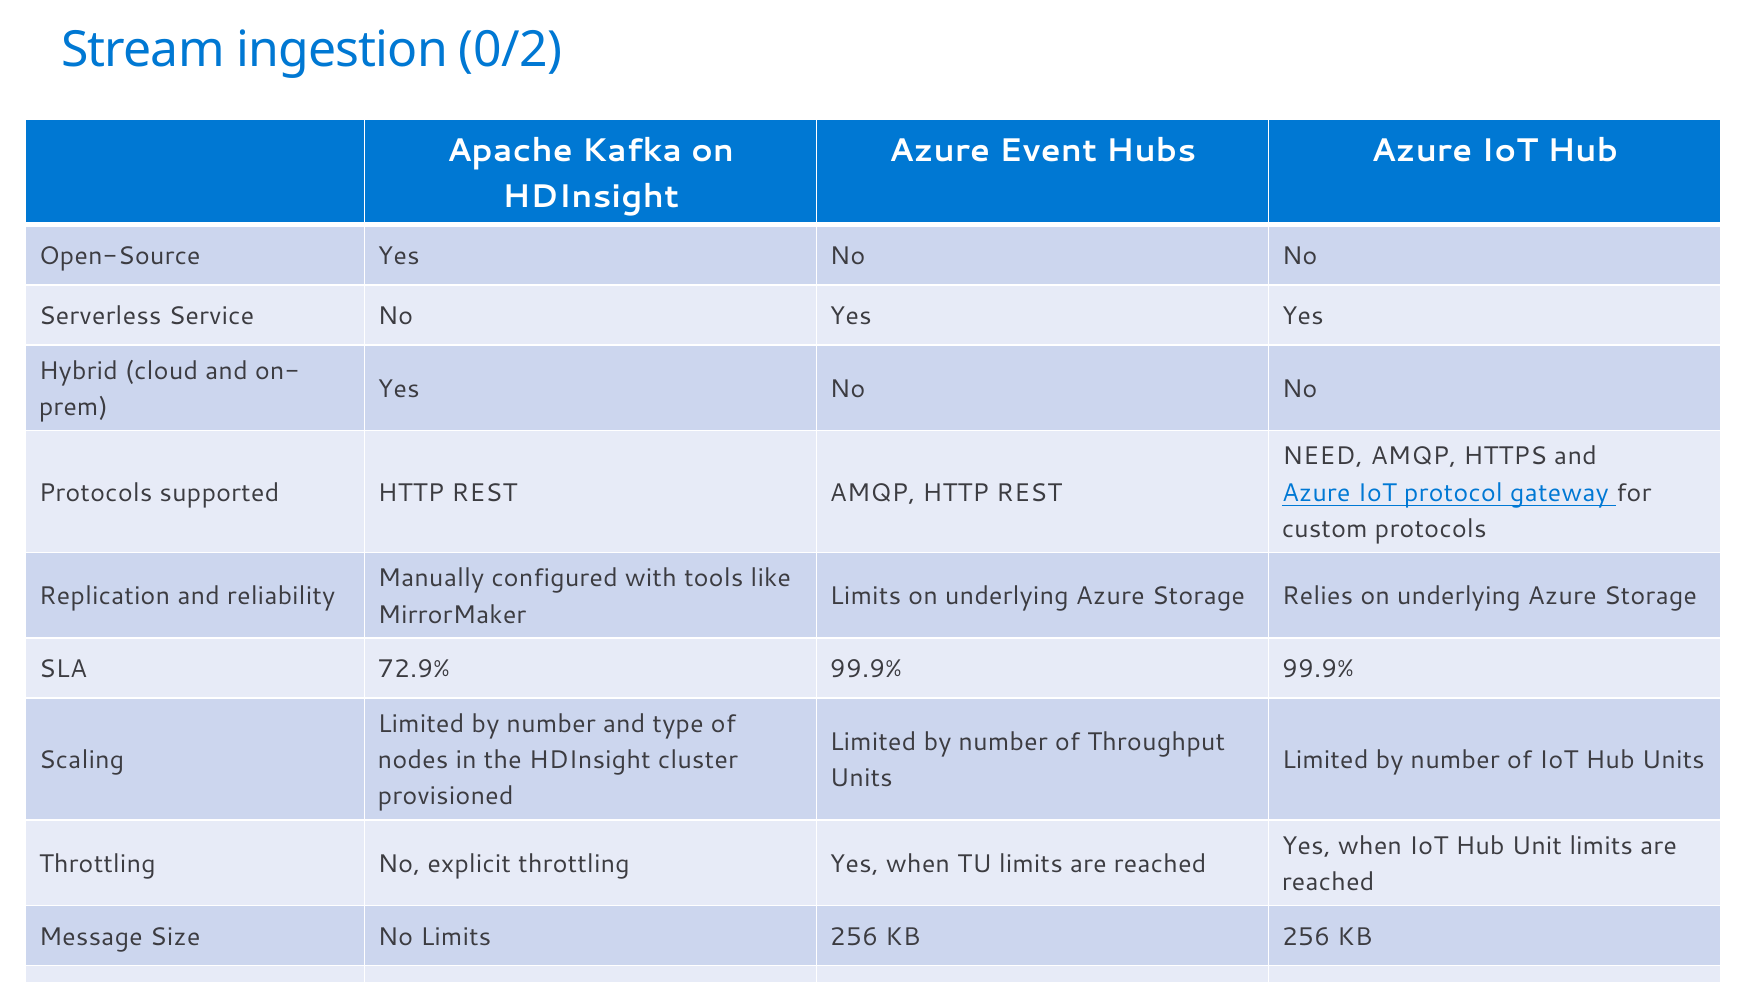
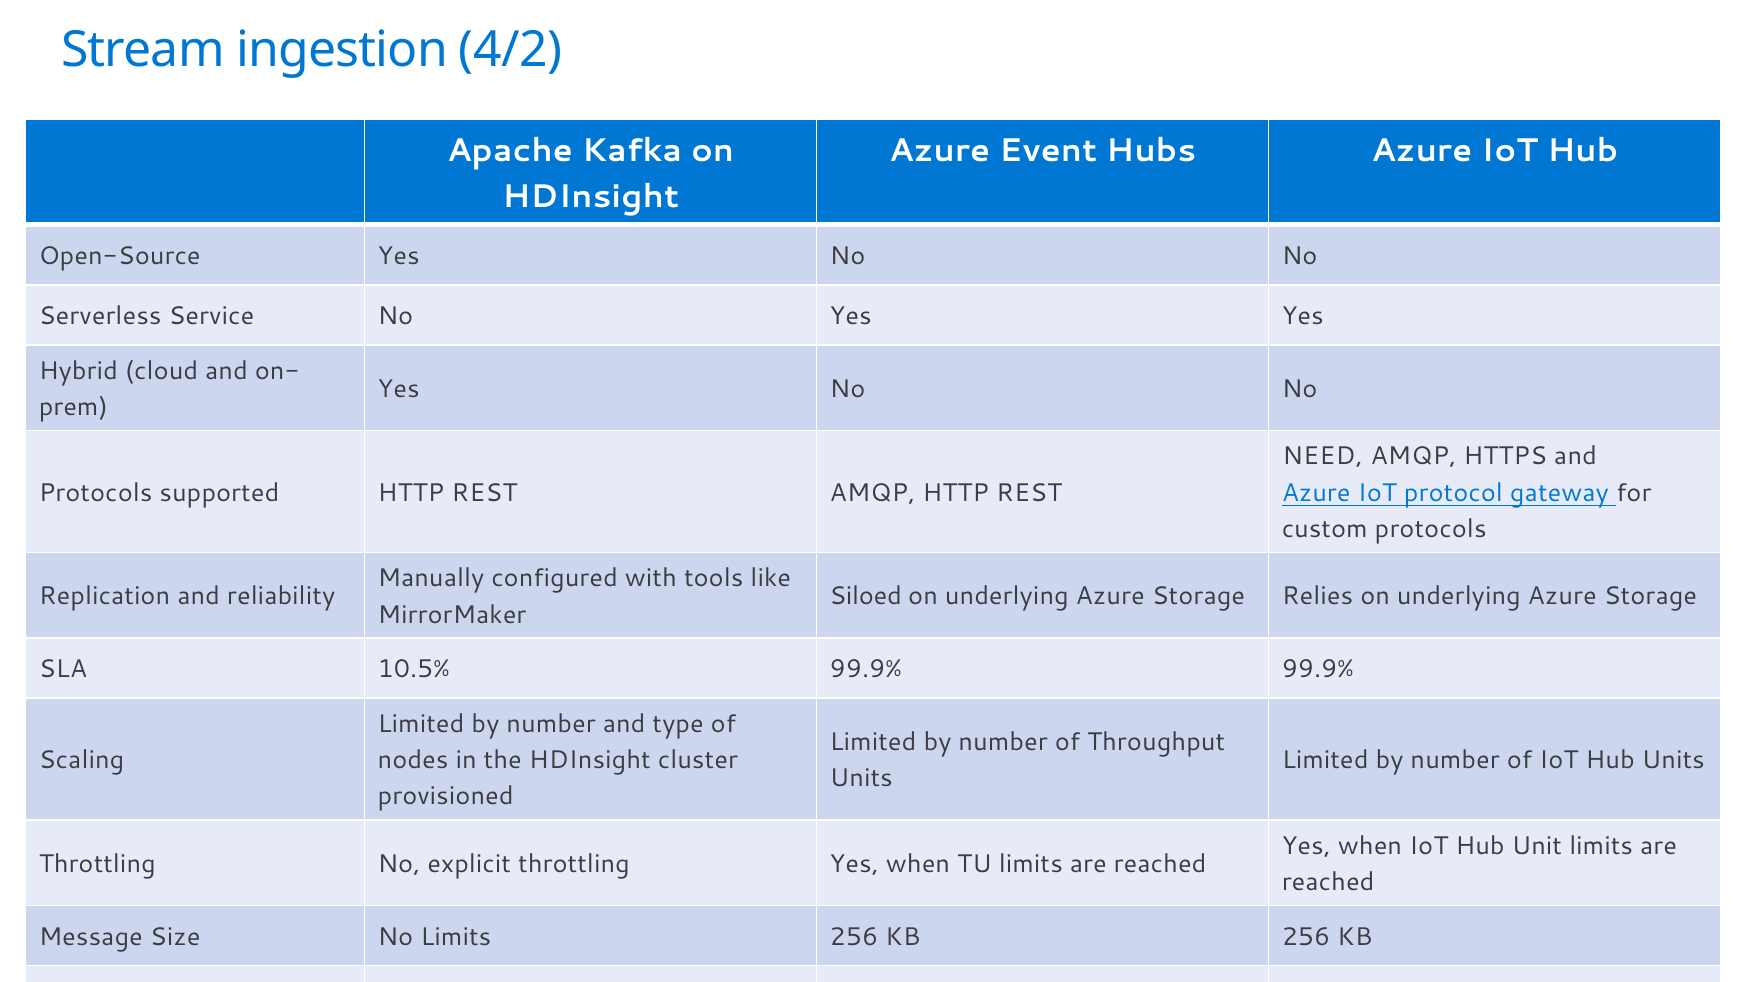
0/2: 0/2 -> 4/2
Limits at (865, 597): Limits -> Siloed
72.9%: 72.9% -> 10.5%
